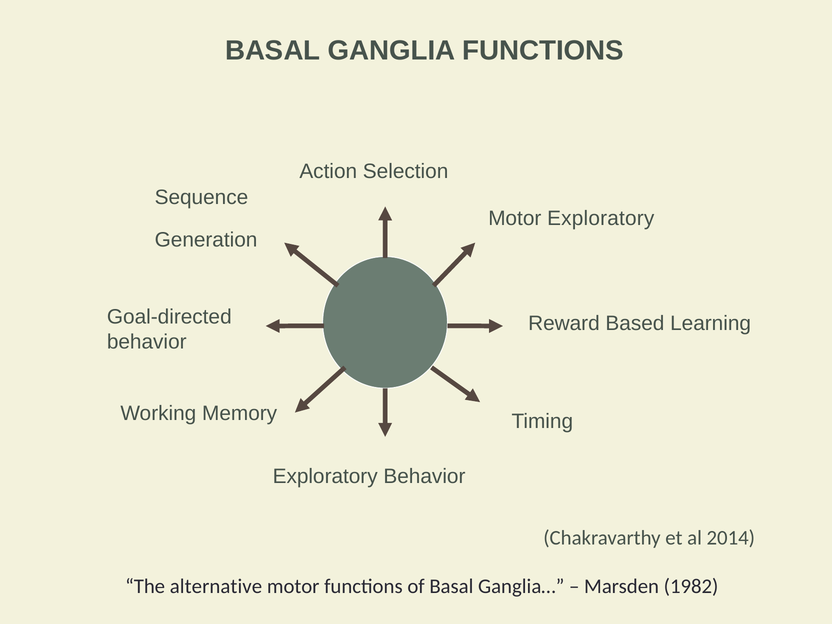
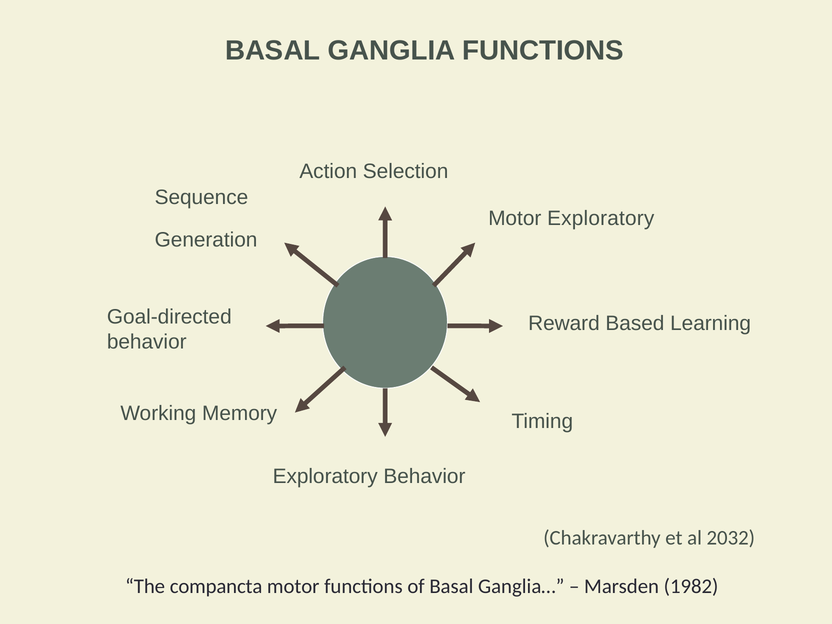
2014: 2014 -> 2032
alternative: alternative -> compancta
